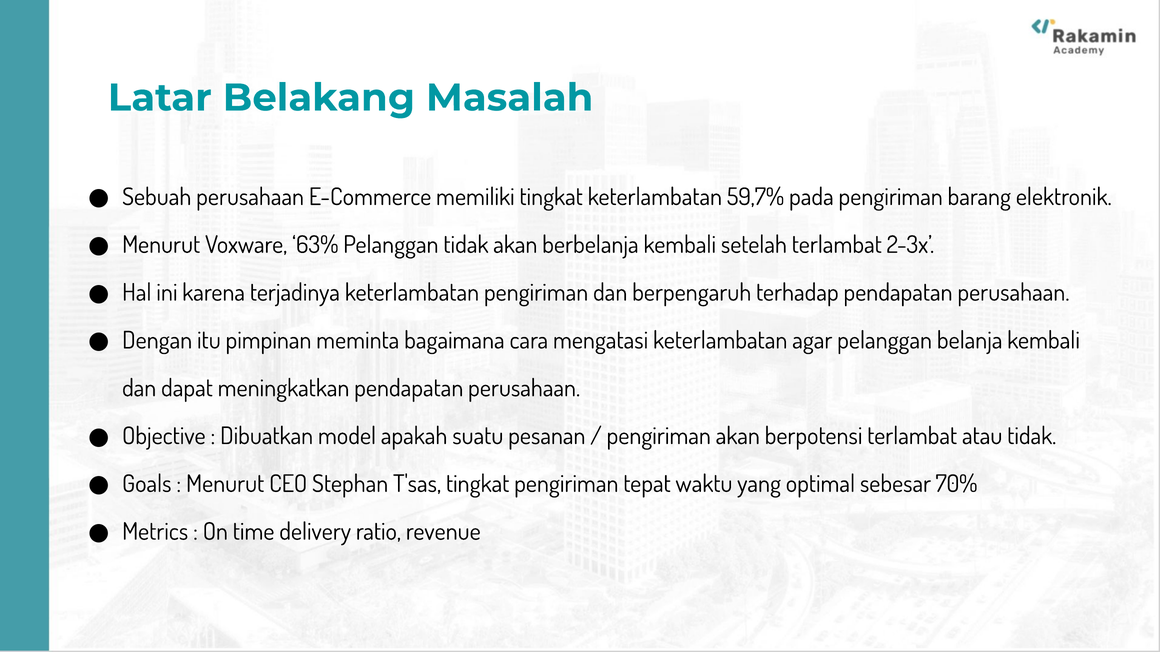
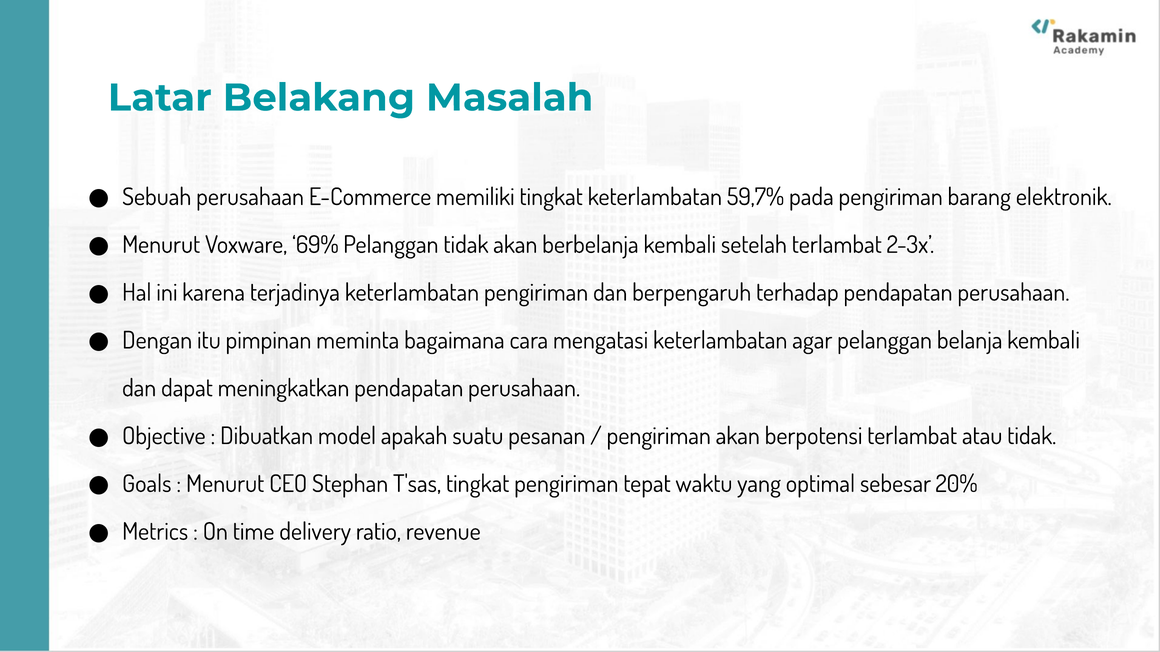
63%: 63% -> 69%
70%: 70% -> 20%
